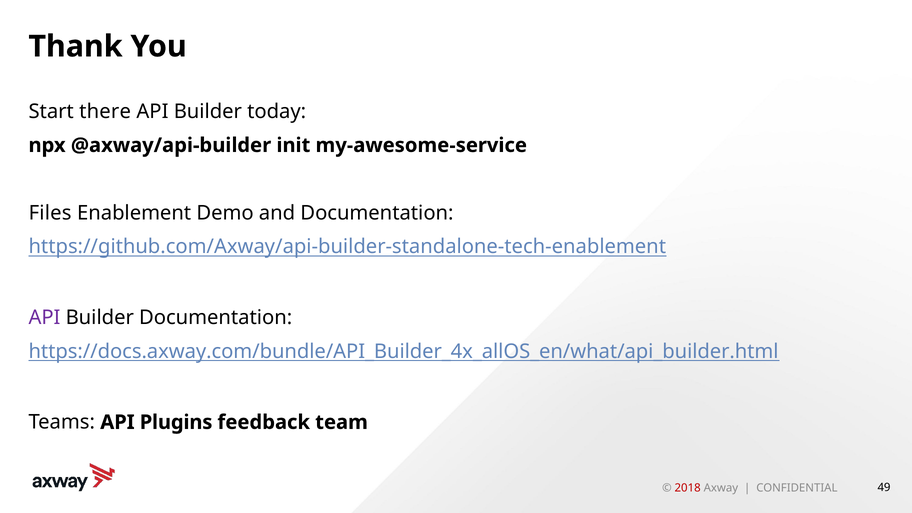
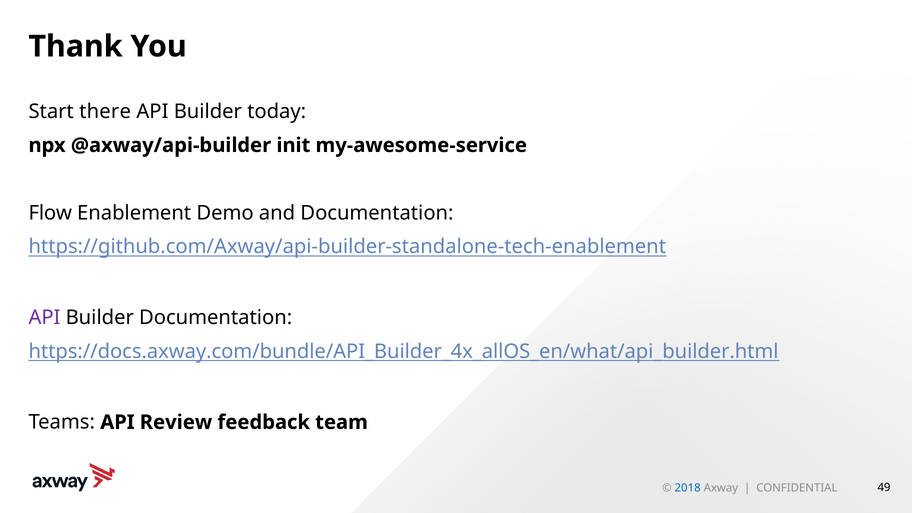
Files: Files -> Flow
Plugins: Plugins -> Review
2018 colour: red -> blue
